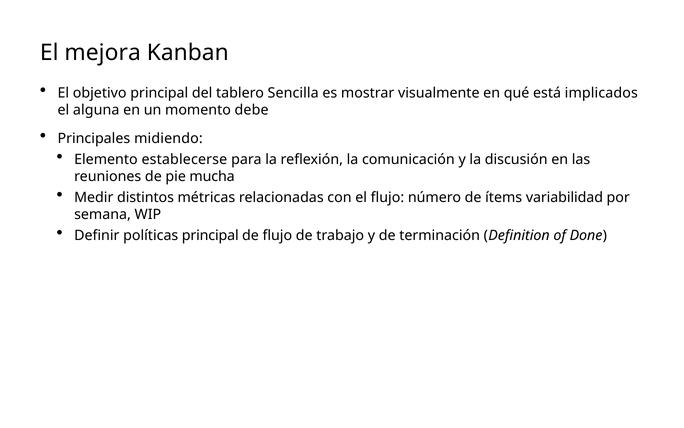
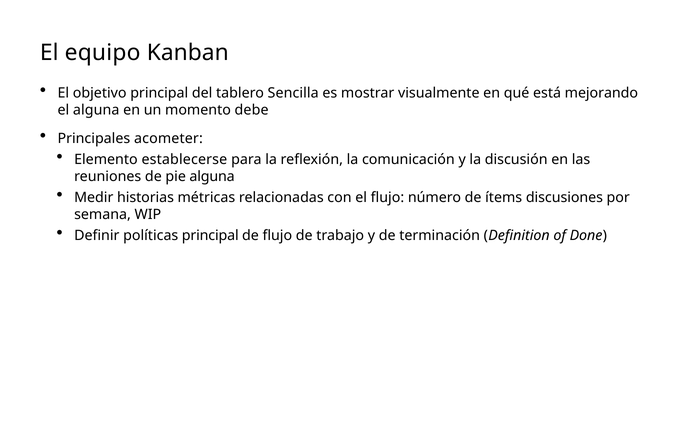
mejora: mejora -> equipo
implicados: implicados -> mejorando
midiendo: midiendo -> acometer
pie mucha: mucha -> alguna
distintos: distintos -> historias
variabilidad: variabilidad -> discusiones
